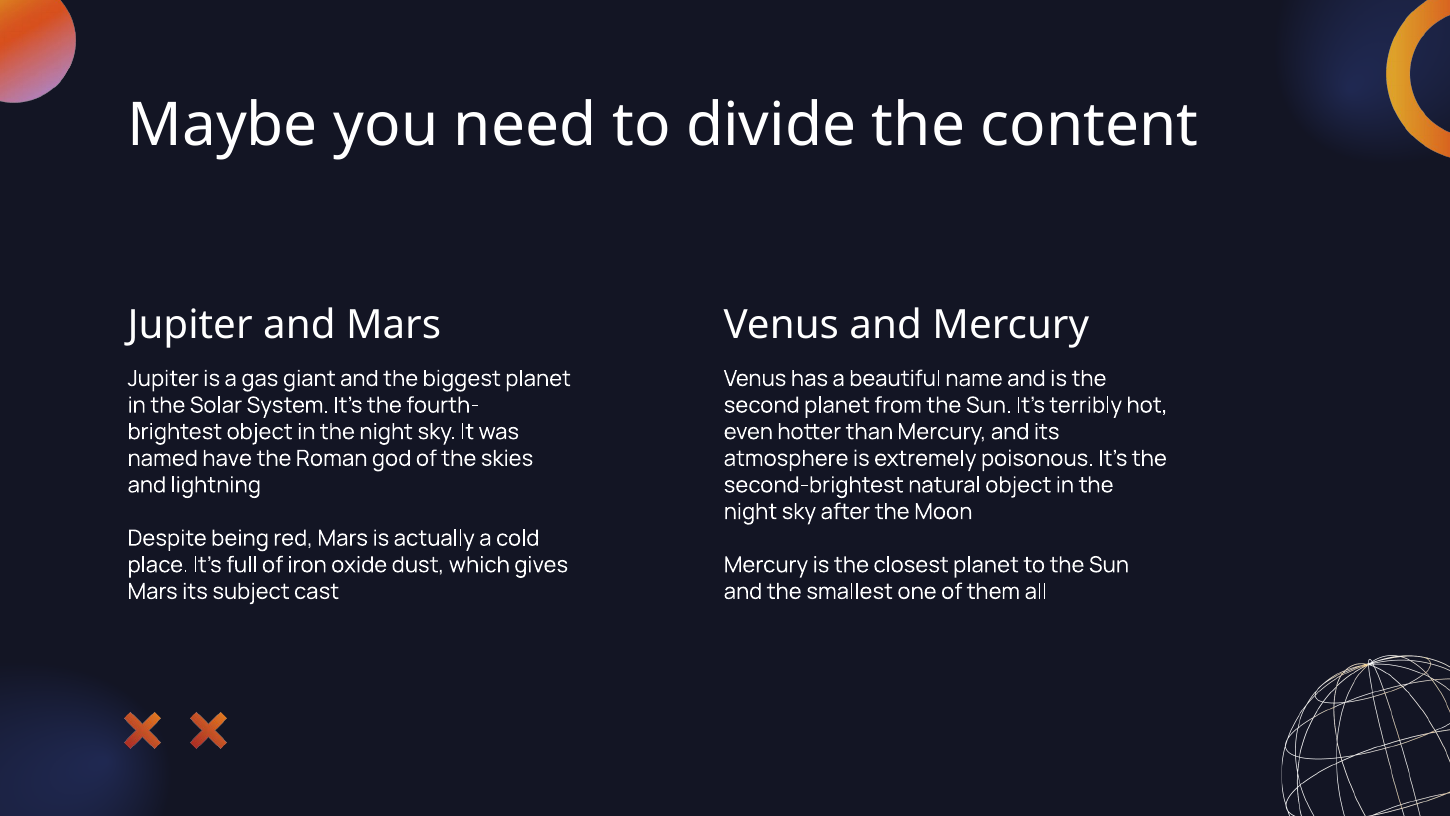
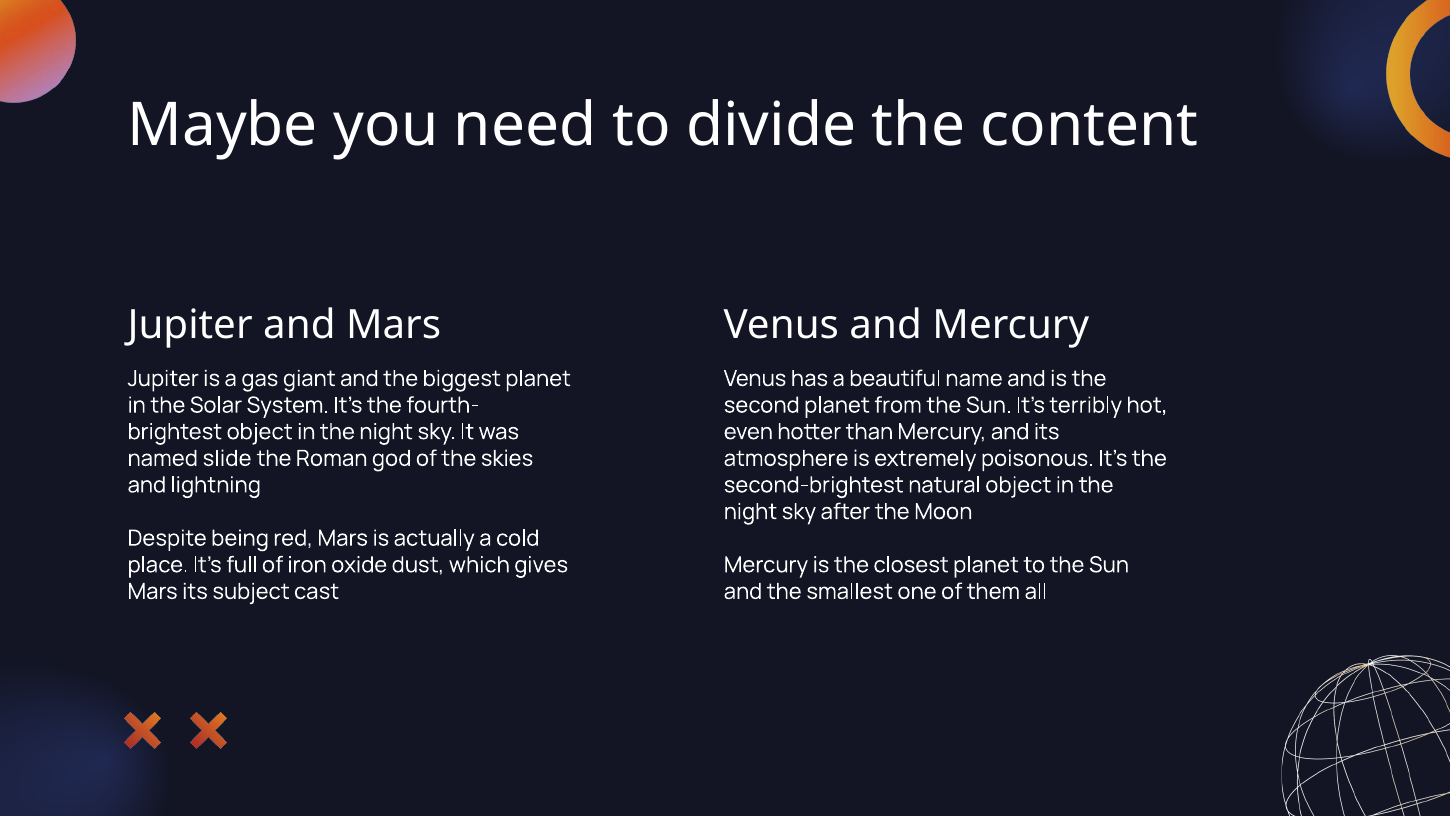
have: have -> slide
